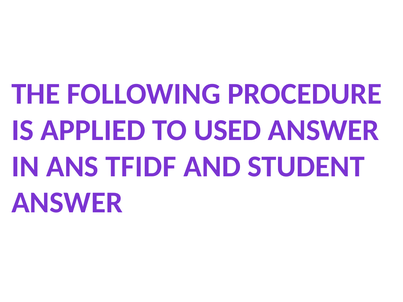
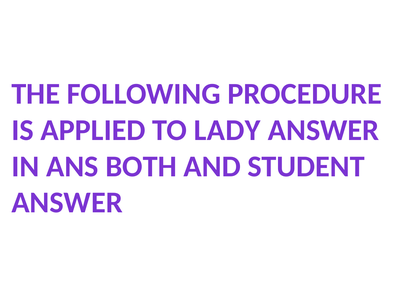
USED: USED -> LADY
TFIDF: TFIDF -> BOTH
